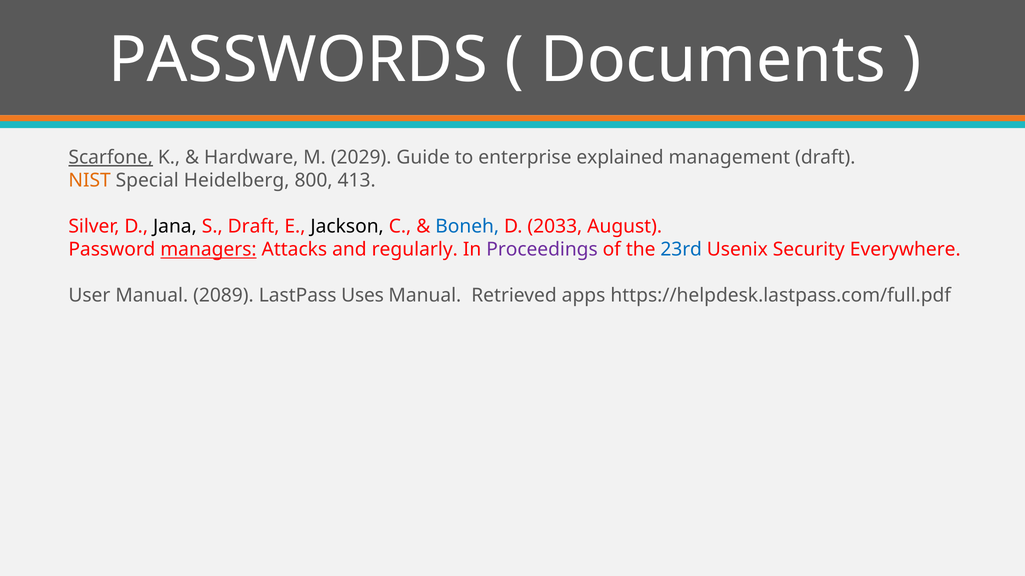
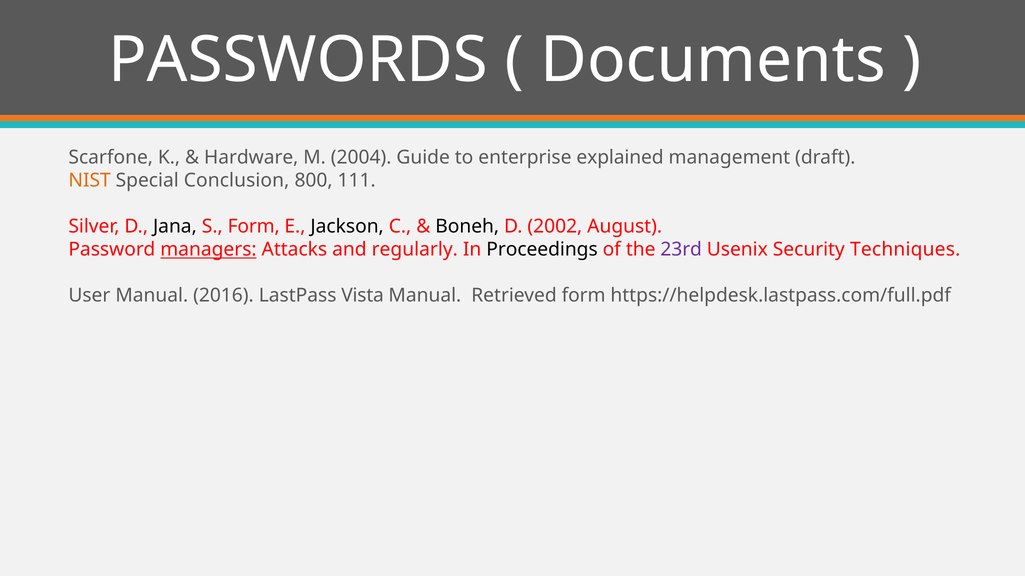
Scarfone underline: present -> none
2029: 2029 -> 2004
Heidelberg: Heidelberg -> Conclusion
413: 413 -> 111
S Draft: Draft -> Form
Boneh colour: blue -> black
2033: 2033 -> 2002
Proceedings colour: purple -> black
23rd colour: blue -> purple
Everywhere: Everywhere -> Techniques
2089: 2089 -> 2016
Uses: Uses -> Vista
Retrieved apps: apps -> form
